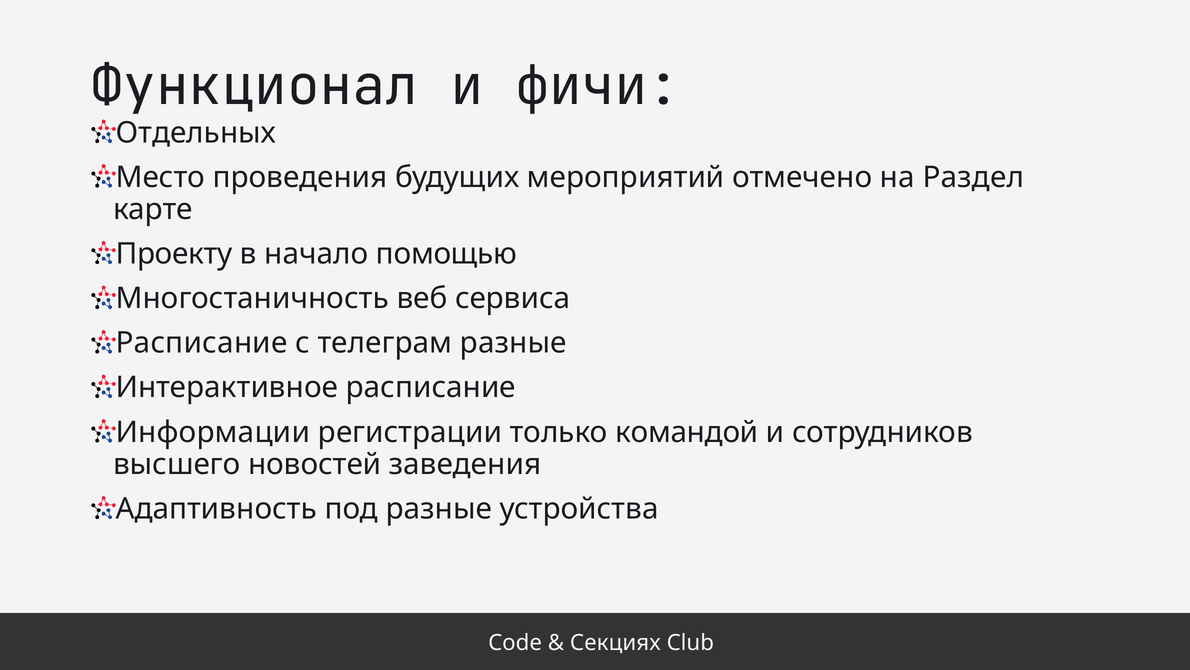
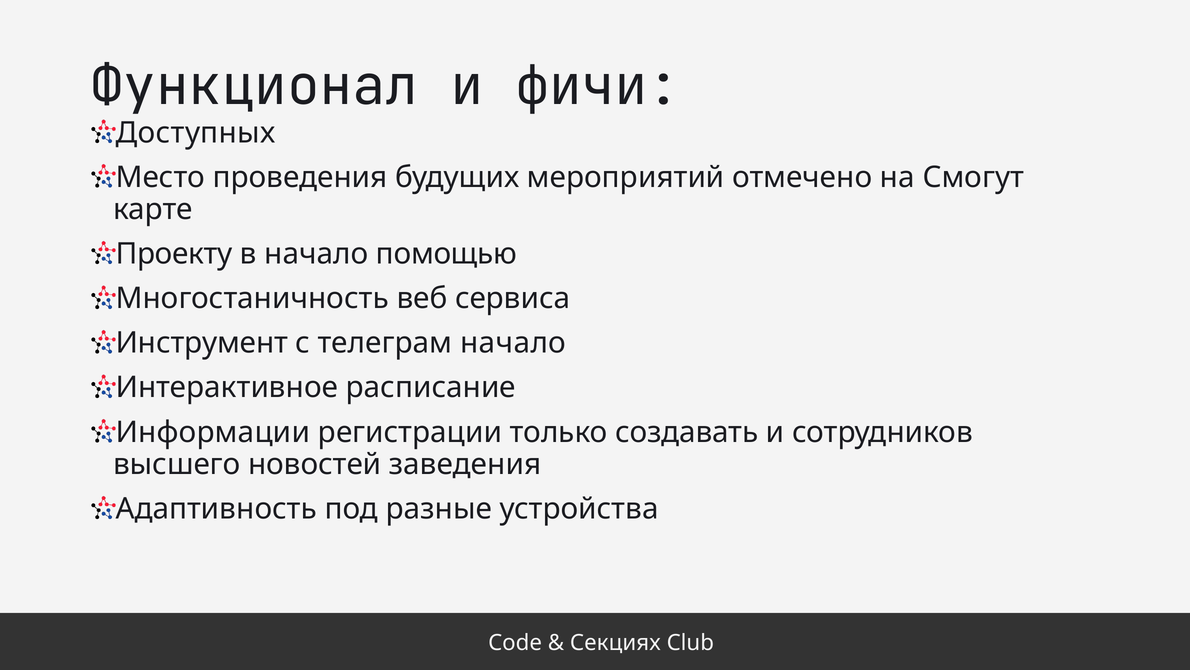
Отдельных: Отдельных -> Доступных
Раздел: Раздел -> Смогут
Расписание at (202, 343): Расписание -> Инструмент
телеграм разные: разные -> начало
командой: командой -> создавать
